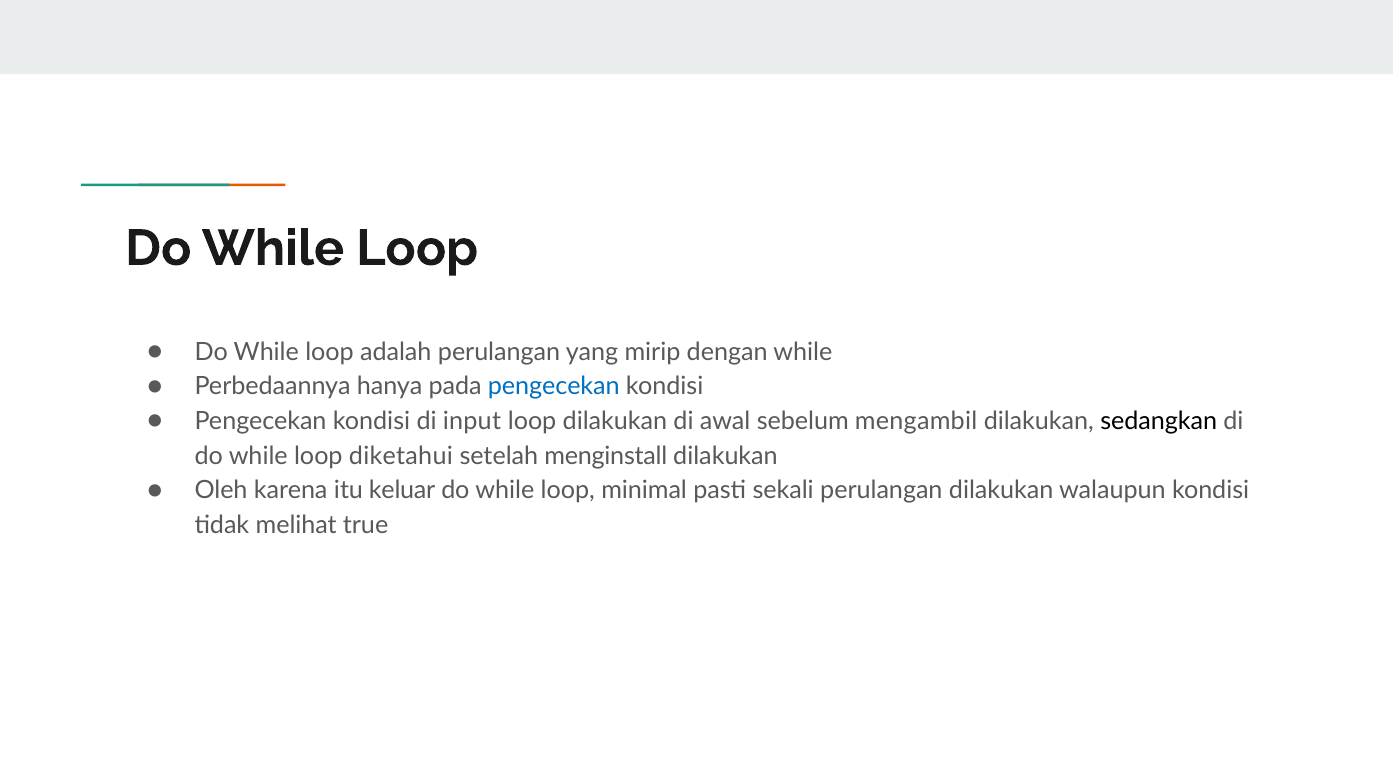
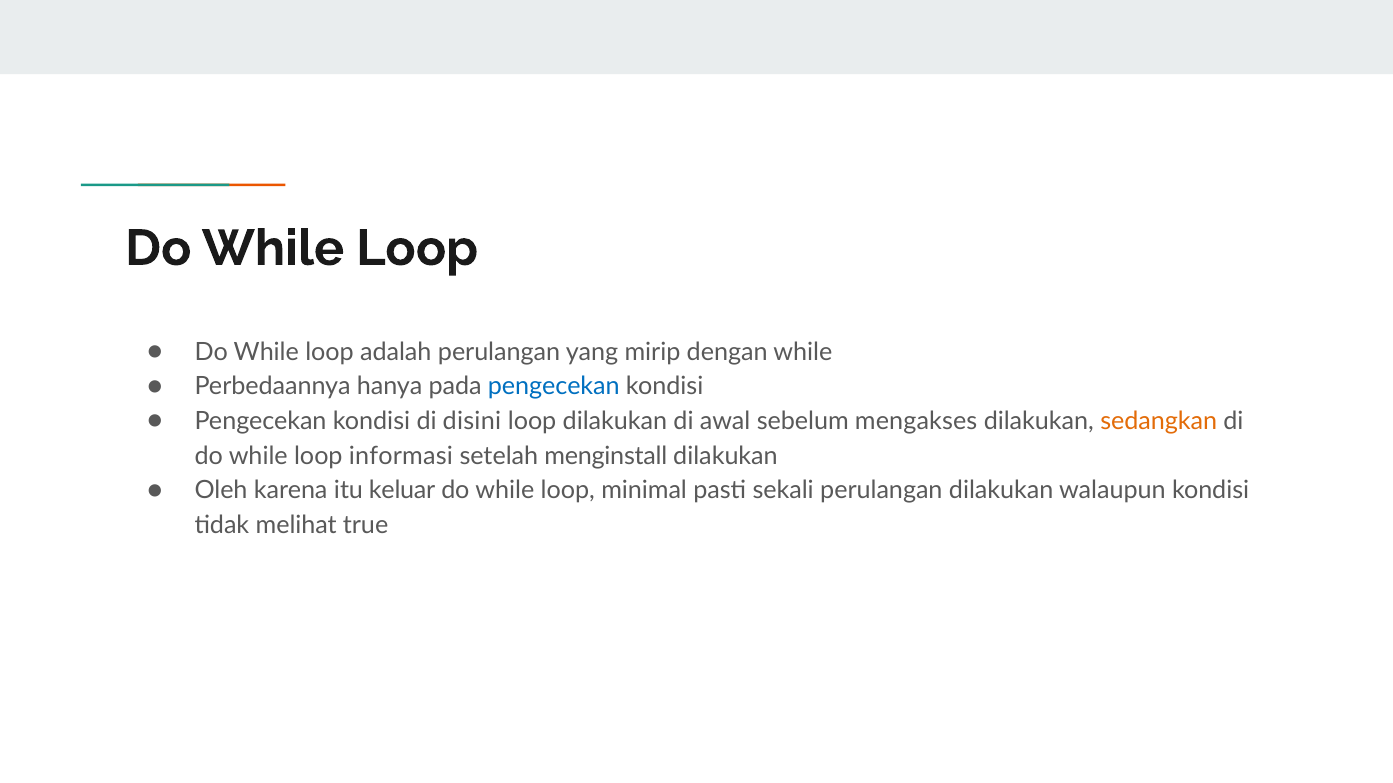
input: input -> disini
mengambil: mengambil -> mengakses
sedangkan colour: black -> orange
diketahui: diketahui -> informasi
